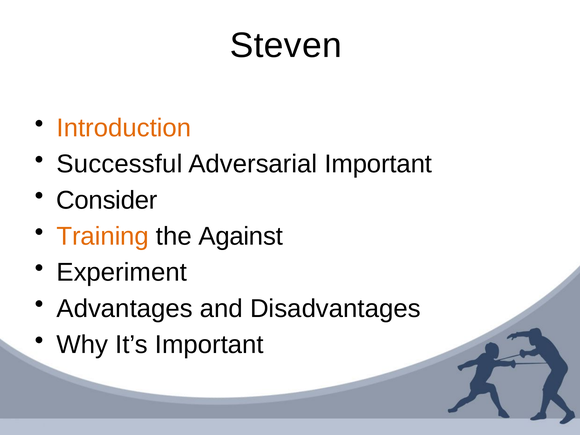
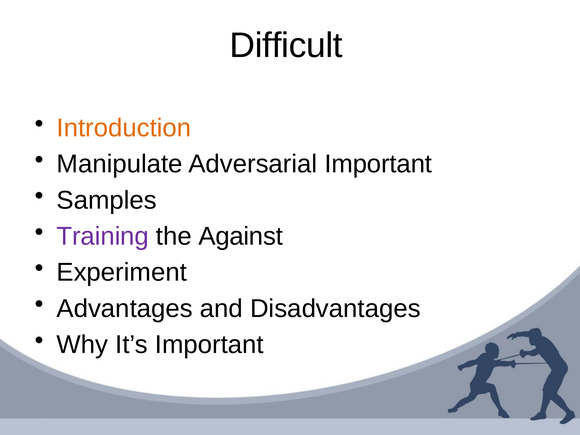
Steven: Steven -> Difficult
Successful: Successful -> Manipulate
Consider: Consider -> Samples
Training colour: orange -> purple
